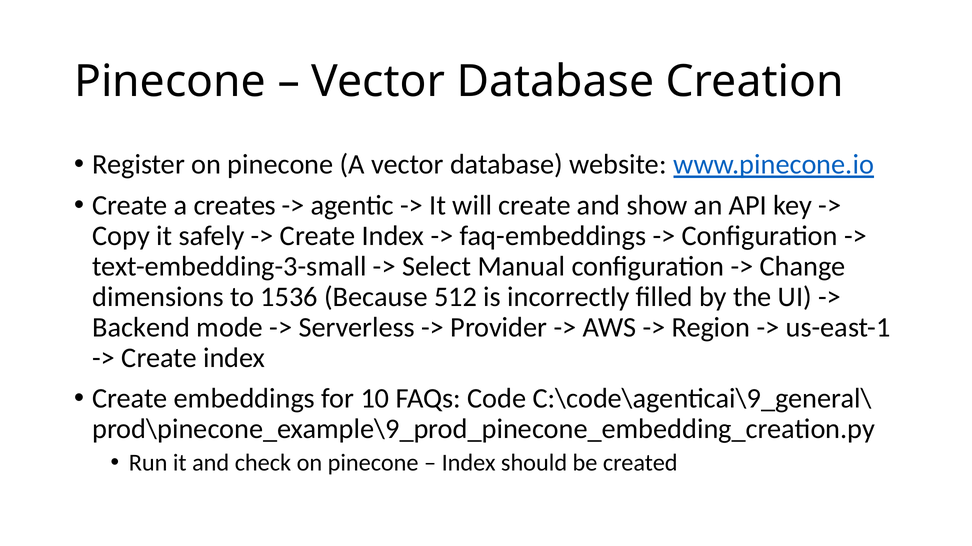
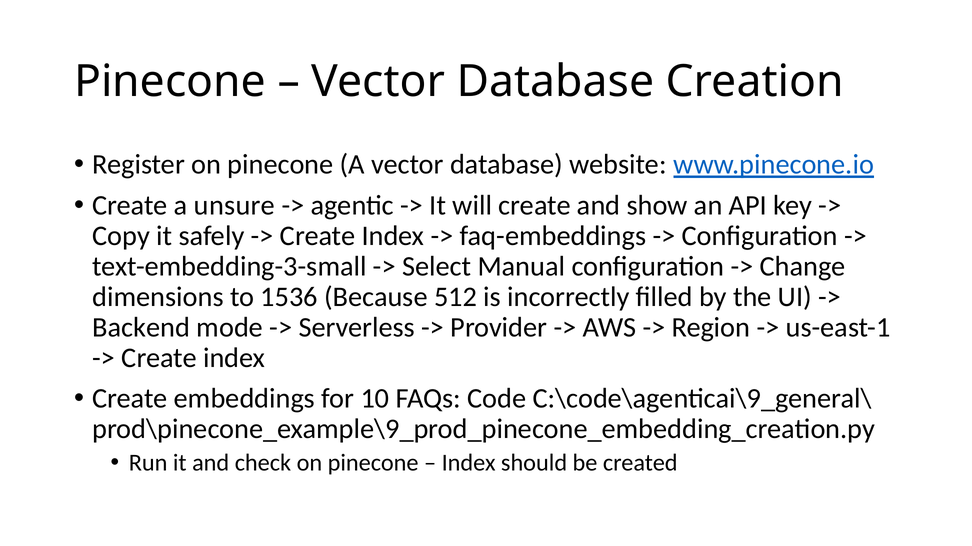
creates: creates -> unsure
